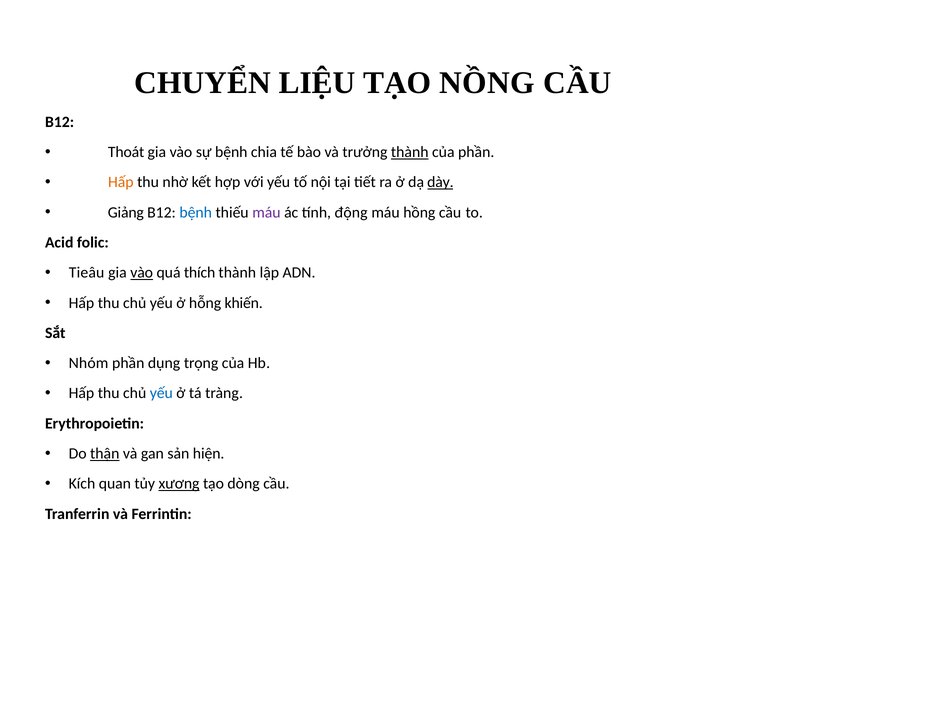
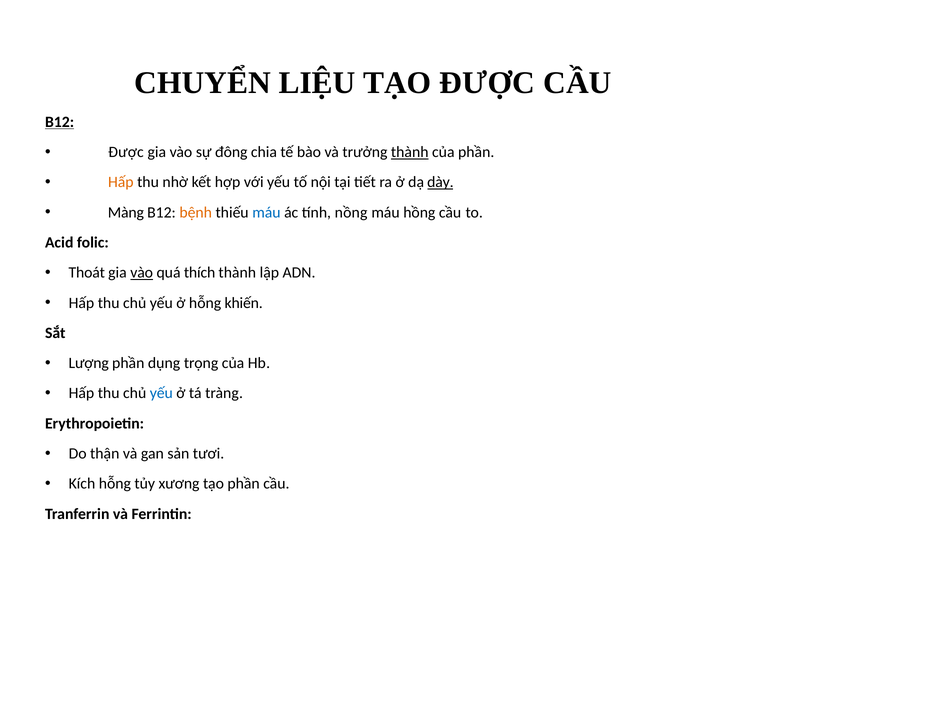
TẠO NỒNG: NỒNG -> ĐƯỢC
B12 at (60, 122) underline: none -> present
Thoát at (126, 152): Thoát -> Được
sự bệnh: bệnh -> đông
Giảng: Giảng -> Màng
bệnh at (196, 212) colour: blue -> orange
máu at (266, 212) colour: purple -> blue
động: động -> nồng
Tieâu: Tieâu -> Thoát
Nhóm: Nhóm -> Lượng
thận underline: present -> none
hiện: hiện -> tươi
Kích quan: quan -> hỗng
xương underline: present -> none
tạo dòng: dòng -> phần
